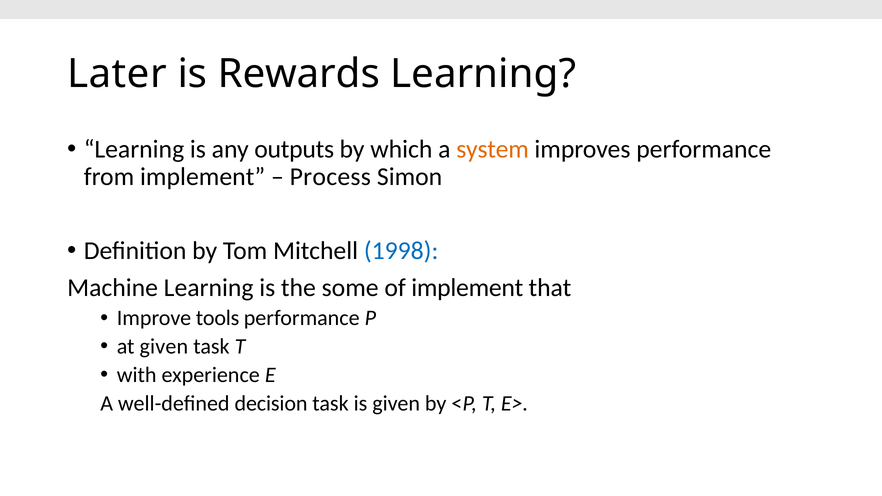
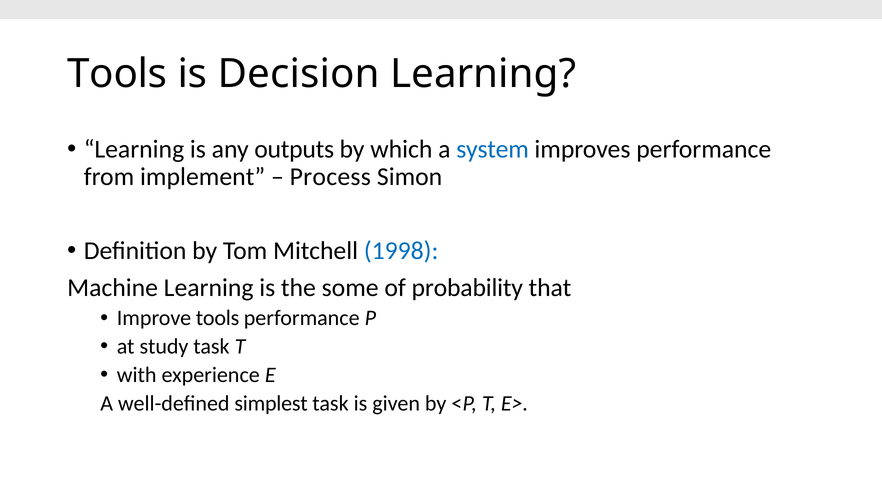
Later at (117, 74): Later -> Tools
Rewards: Rewards -> Decision
system colour: orange -> blue
of implement: implement -> probability
at given: given -> study
decision: decision -> simplest
